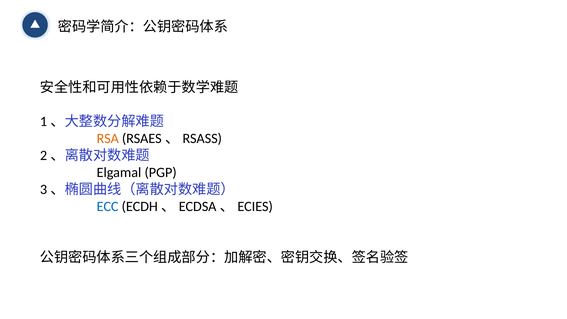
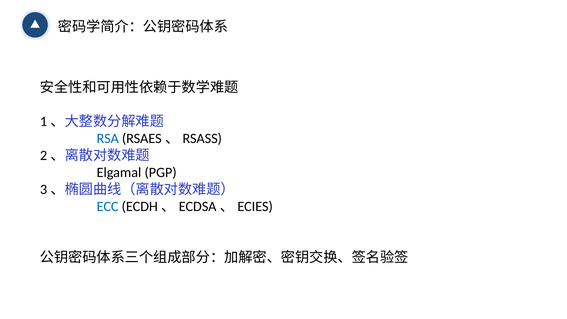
RSA colour: orange -> blue
